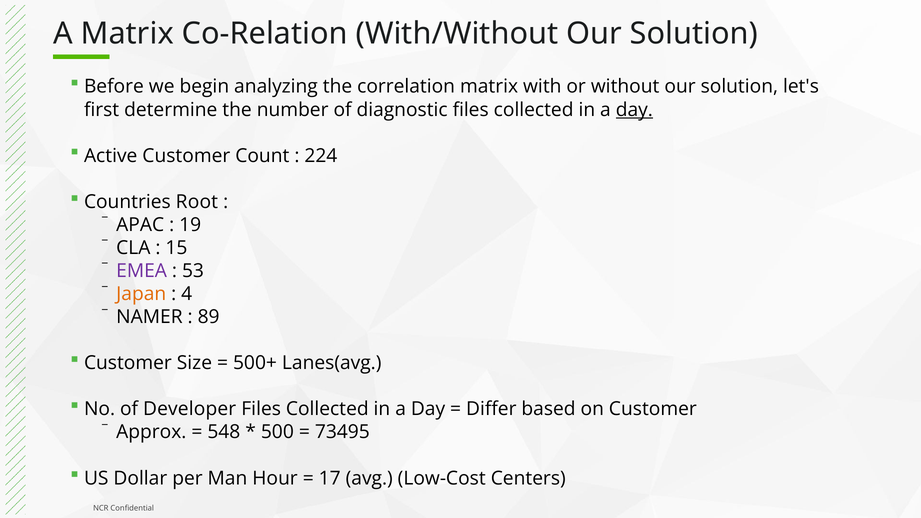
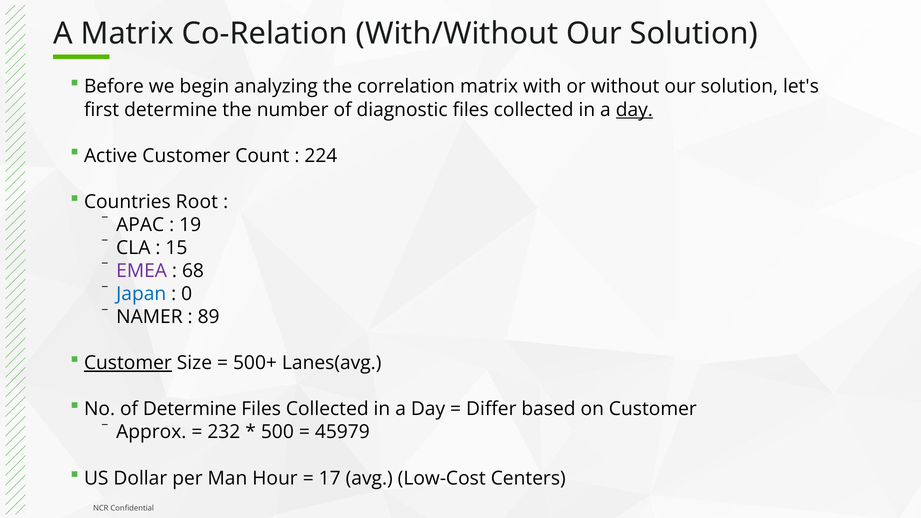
53: 53 -> 68
Japan colour: orange -> blue
4: 4 -> 0
Customer at (128, 363) underline: none -> present
of Developer: Developer -> Determine
548: 548 -> 232
73495: 73495 -> 45979
